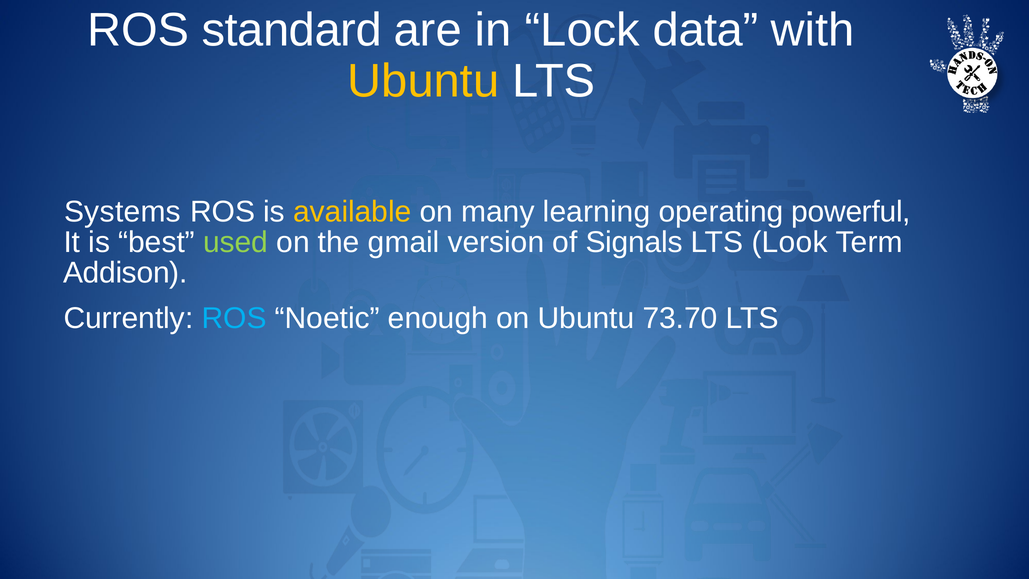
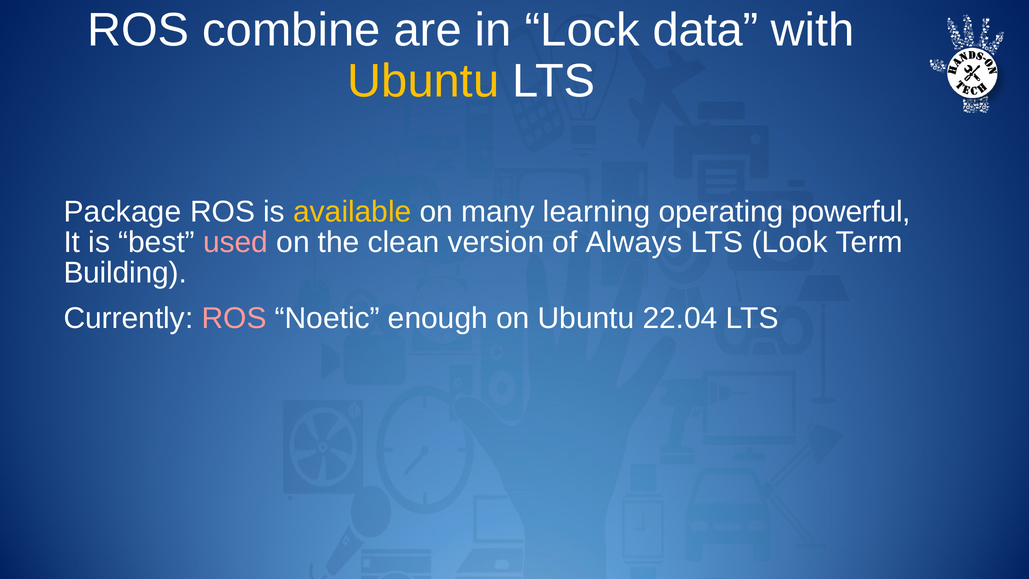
standard: standard -> combine
Systems: Systems -> Package
used colour: light green -> pink
gmail: gmail -> clean
Signals: Signals -> Always
Addison: Addison -> Building
ROS at (234, 318) colour: light blue -> pink
73.70: 73.70 -> 22.04
